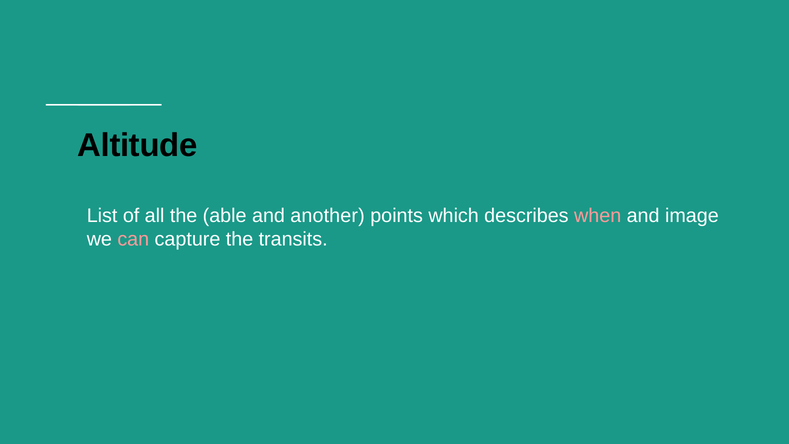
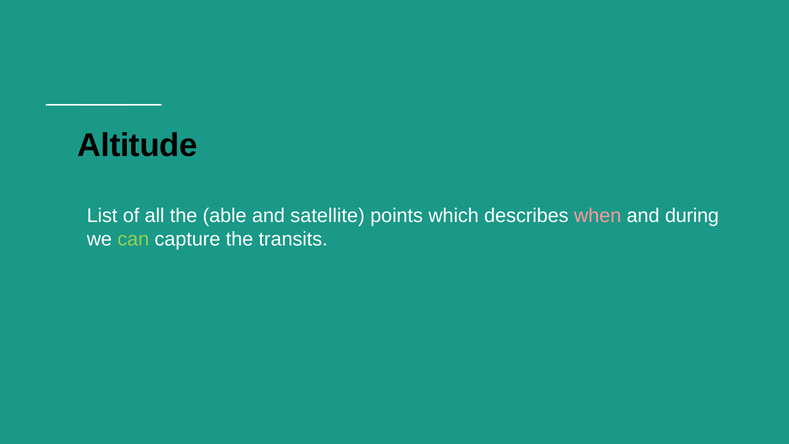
another: another -> satellite
image: image -> during
can colour: pink -> light green
